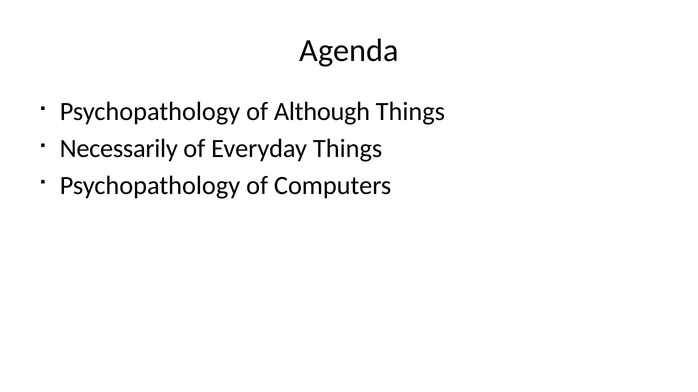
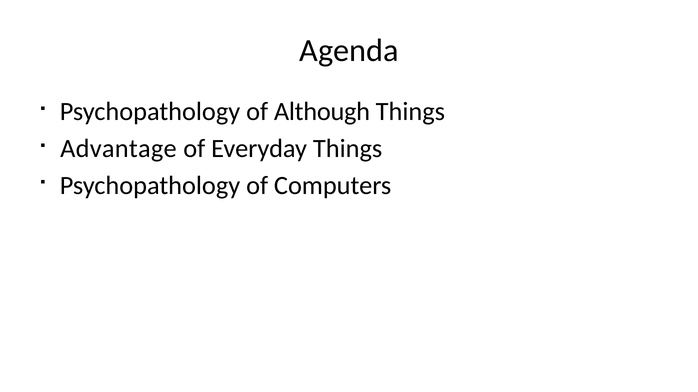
Necessarily: Necessarily -> Advantage
